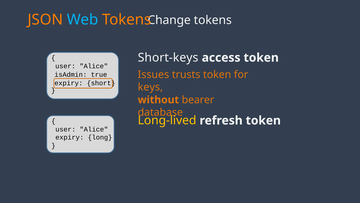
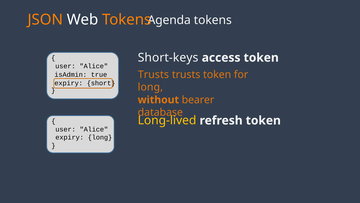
Web colour: light blue -> white
Change: Change -> Agenda
Issues at (153, 74): Issues -> Trusts
keys at (150, 87): keys -> long
